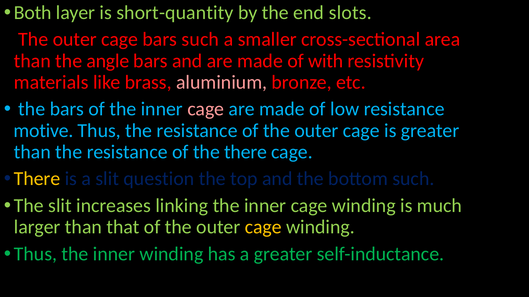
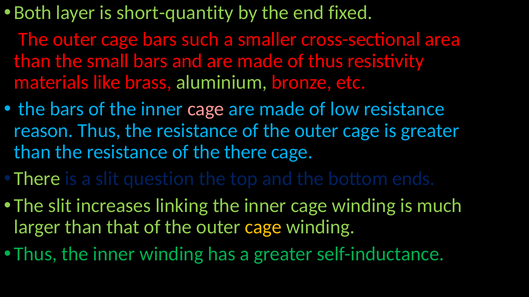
slots: slots -> fixed
angle: angle -> small
of with: with -> thus
aluminium colour: pink -> light green
motive: motive -> reason
There at (37, 179) colour: yellow -> light green
bottom such: such -> ends
